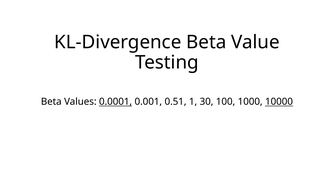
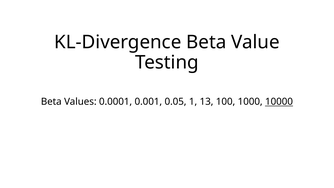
0.0001 underline: present -> none
0.51: 0.51 -> 0.05
30: 30 -> 13
